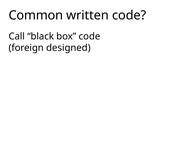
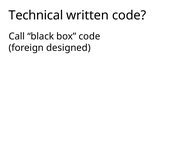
Common: Common -> Technical
